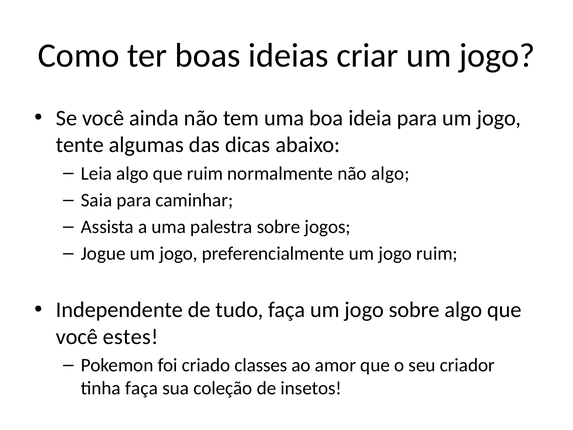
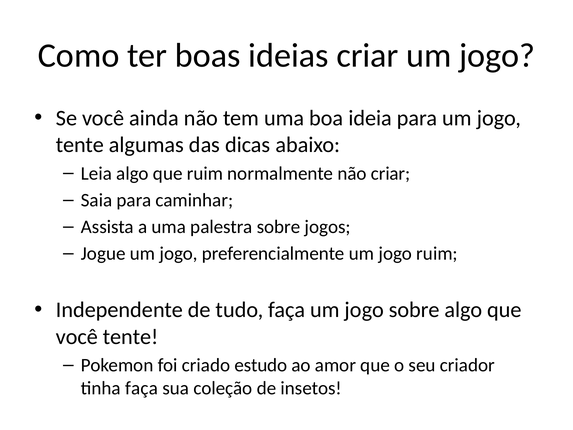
não algo: algo -> criar
você estes: estes -> tente
classes: classes -> estudo
